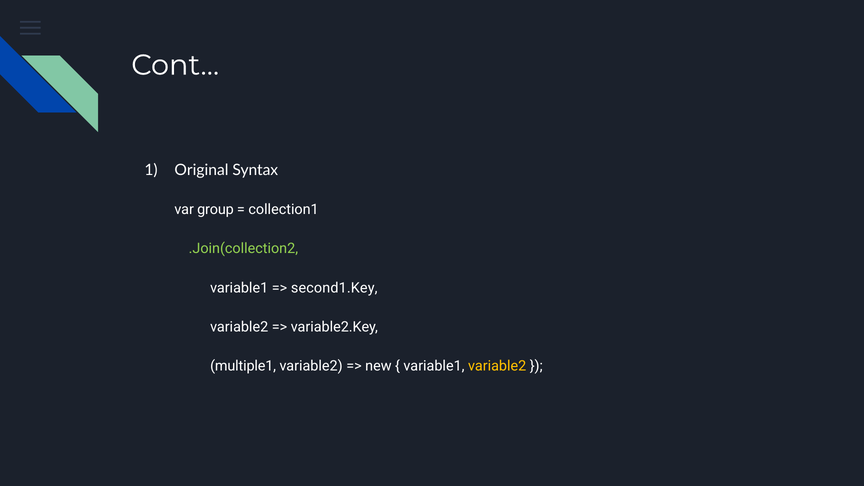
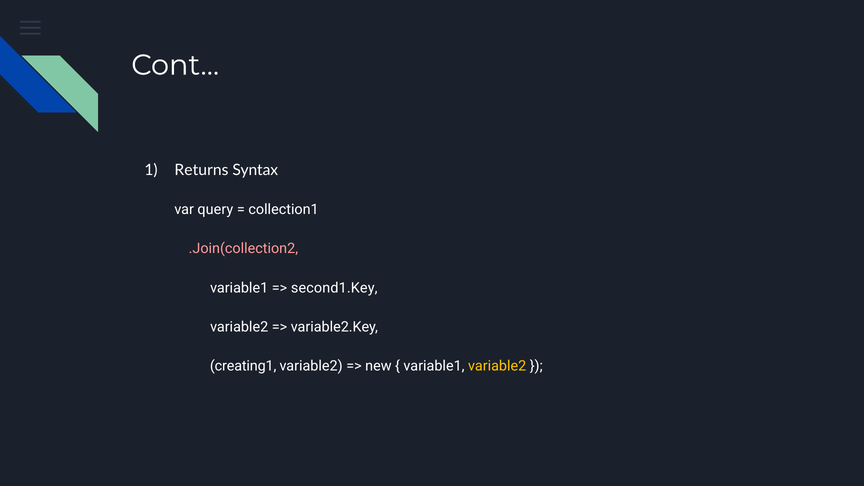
Original: Original -> Returns
group: group -> query
.Join(collection2 colour: light green -> pink
multiple1: multiple1 -> creating1
